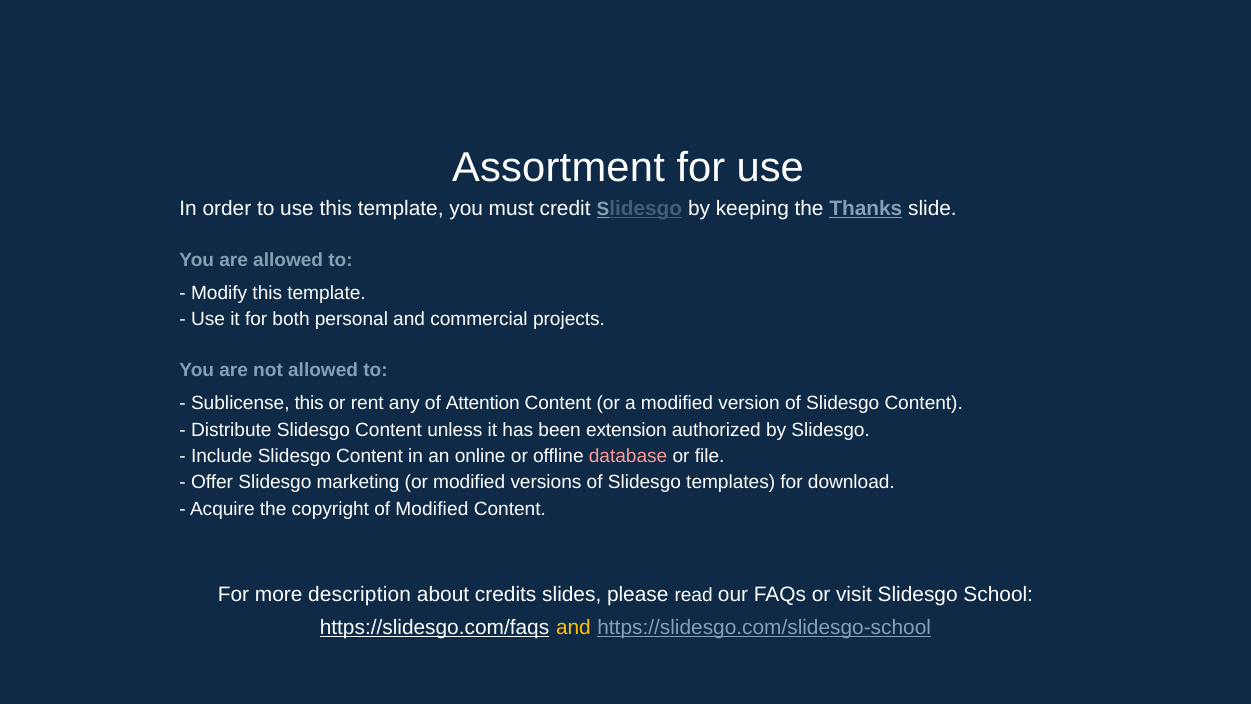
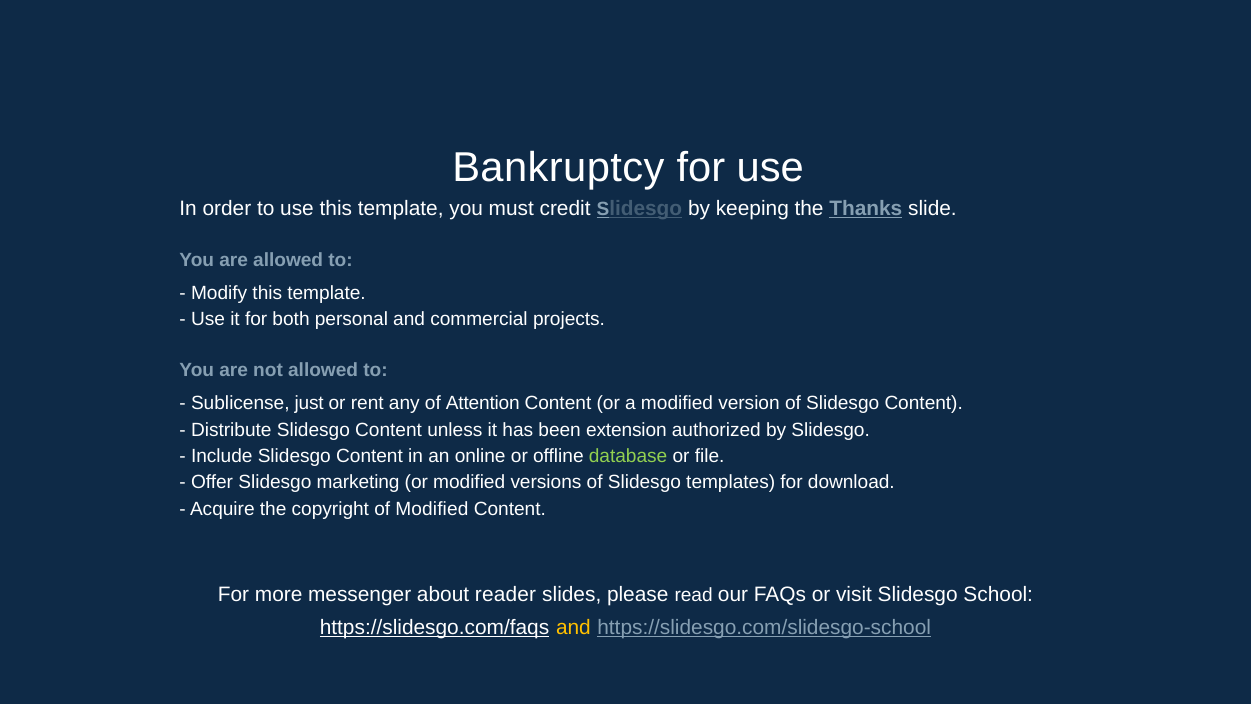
Assortment: Assortment -> Bankruptcy
Sublicense this: this -> just
database colour: pink -> light green
description: description -> messenger
credits: credits -> reader
